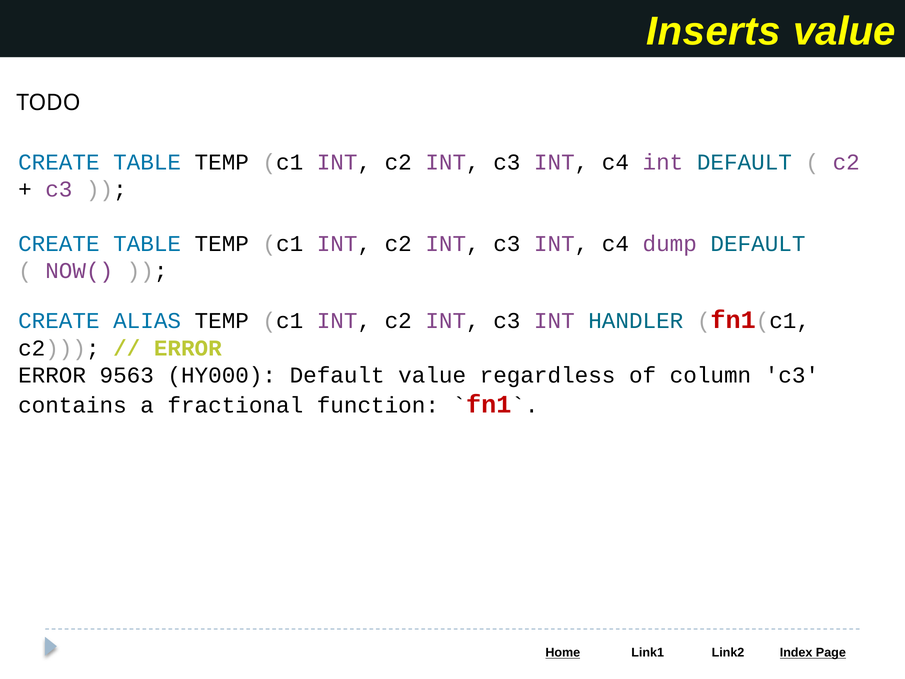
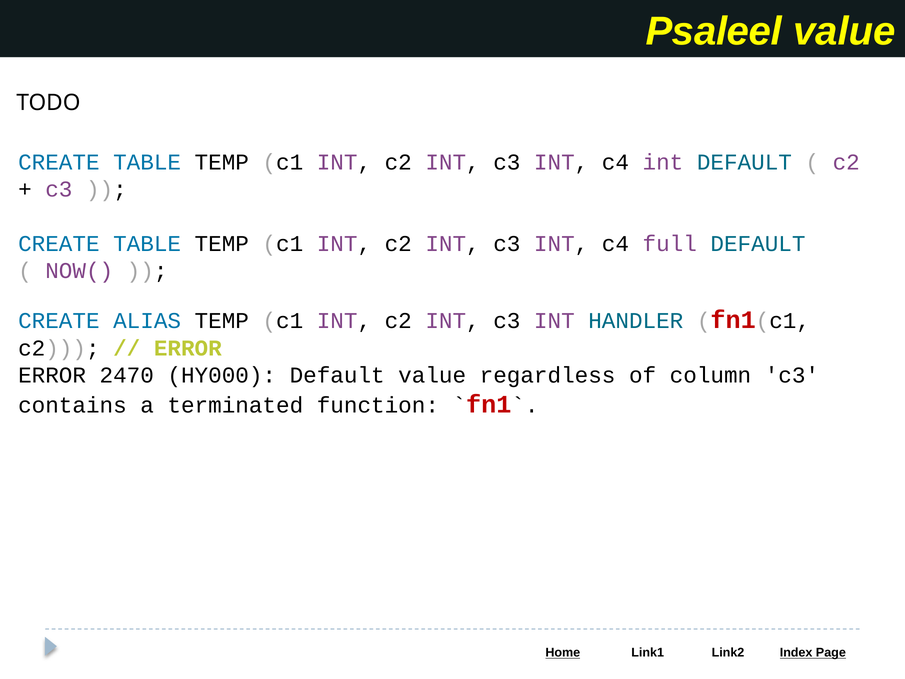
Inserts: Inserts -> Psaleel
dump: dump -> full
9563: 9563 -> 2470
fractional: fractional -> terminated
